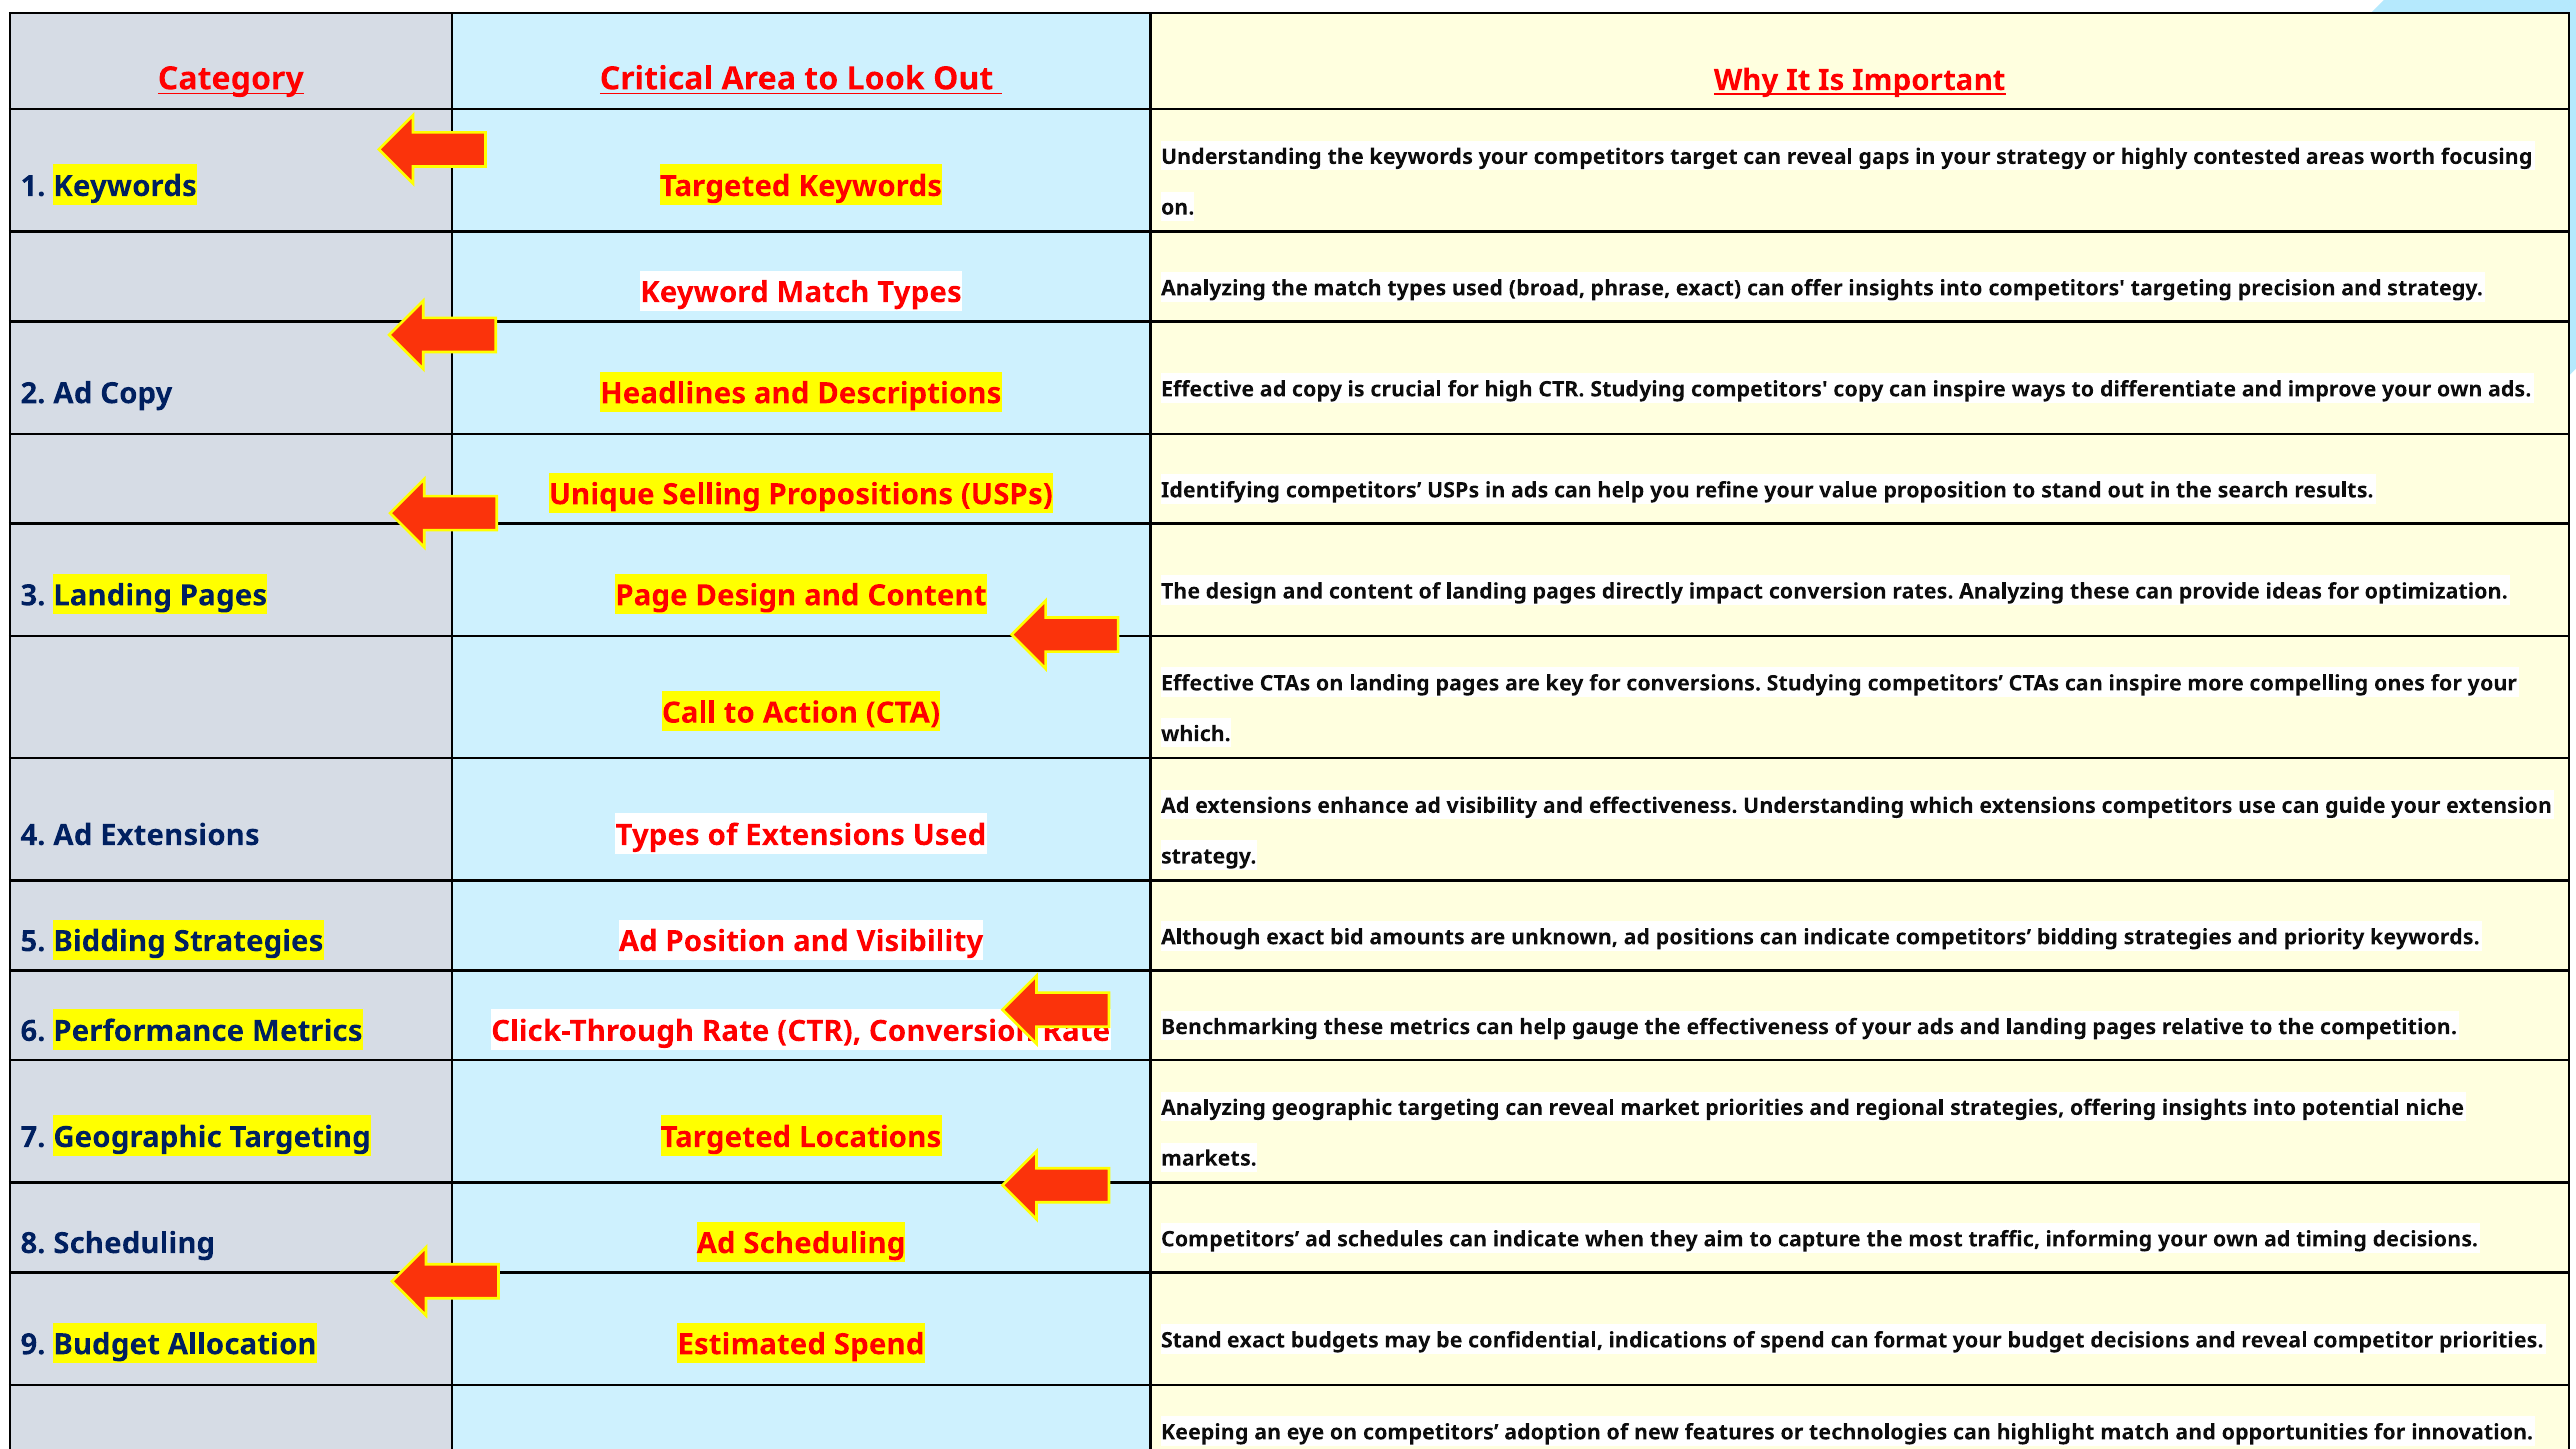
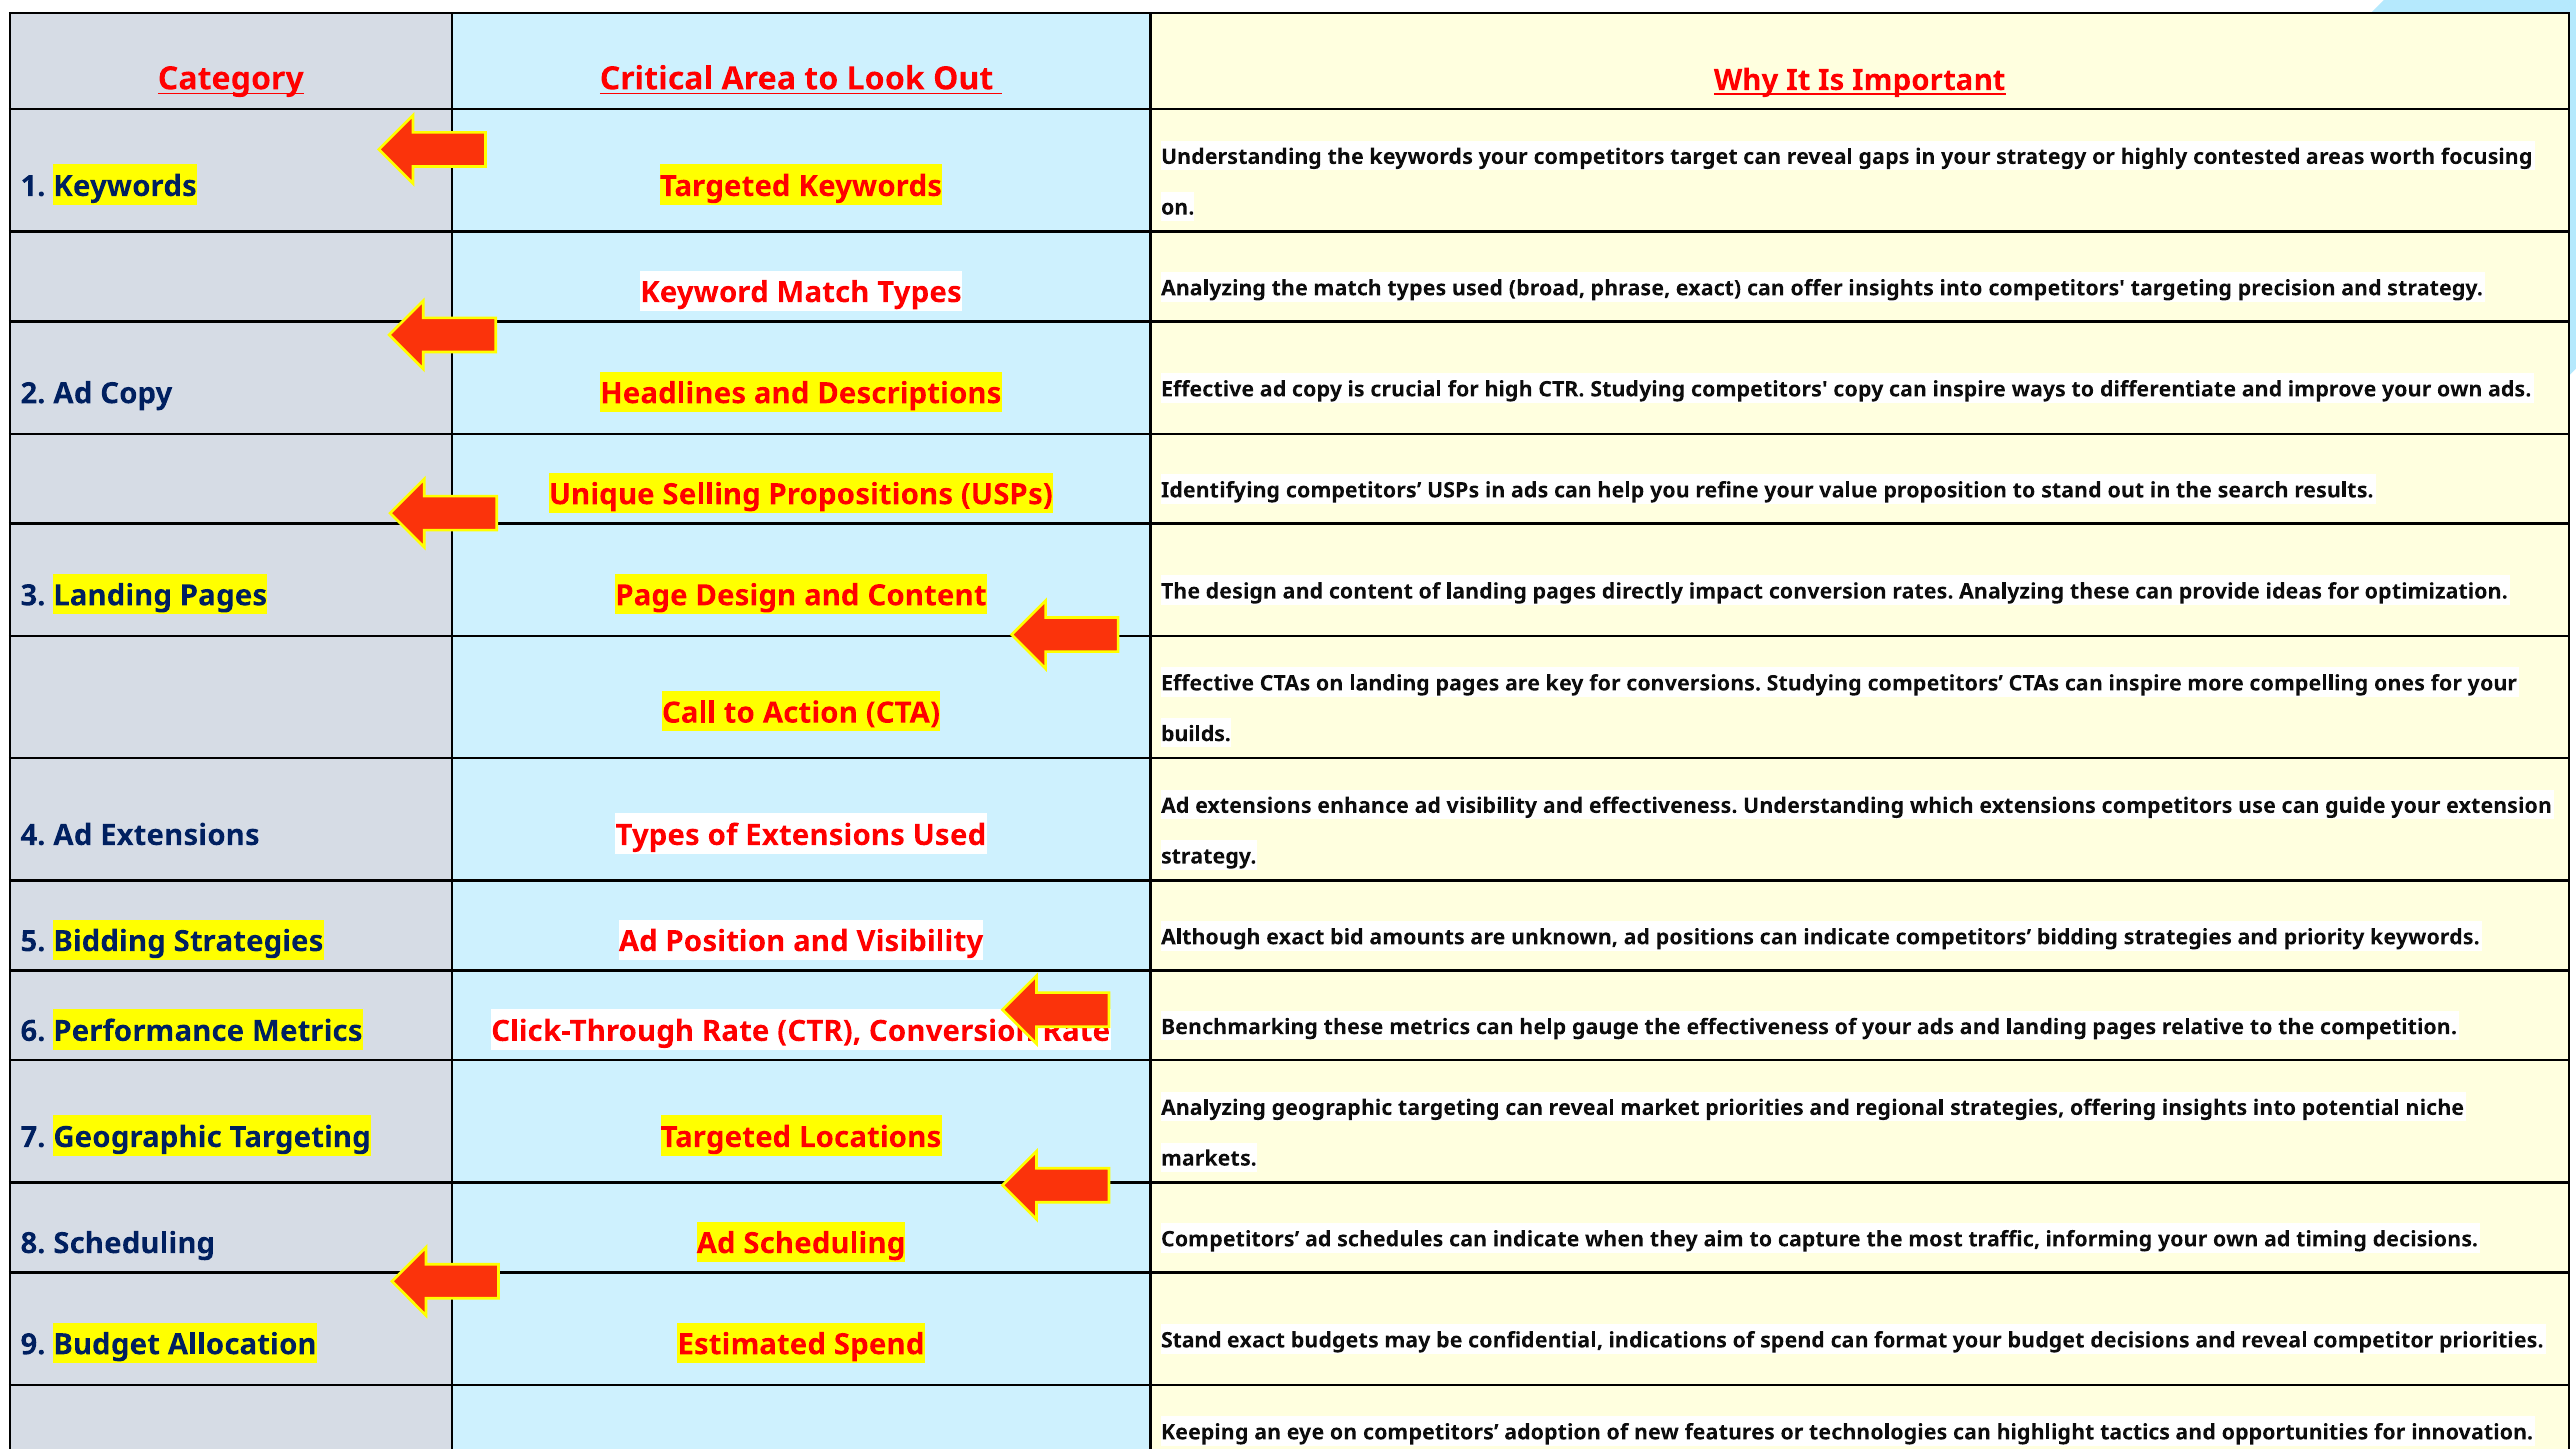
which at (1196, 734): which -> builds
highlight match: match -> tactics
